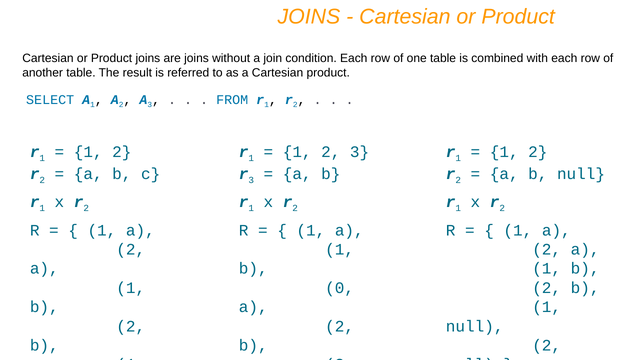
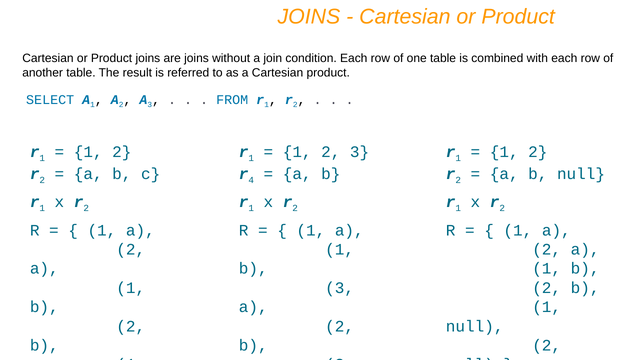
r 3: 3 -> 4
0 at (340, 288): 0 -> 3
